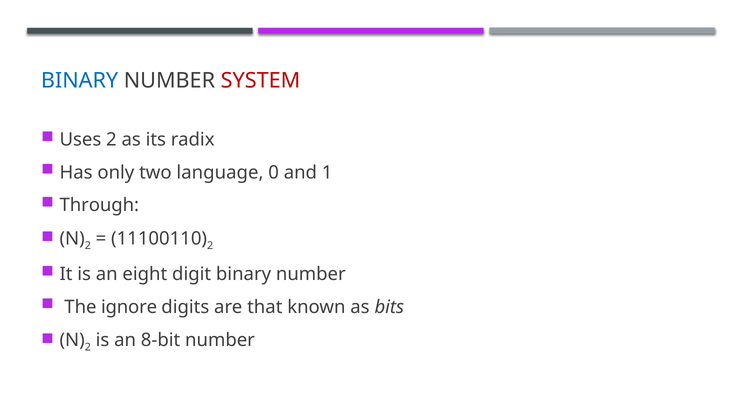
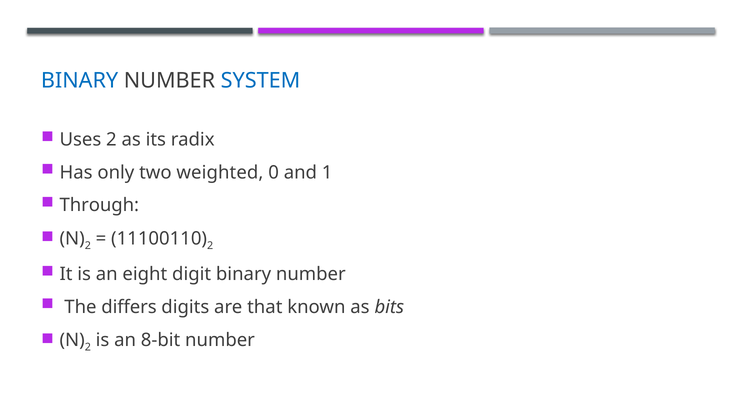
SYSTEM colour: red -> blue
language: language -> weighted
ignore: ignore -> differs
